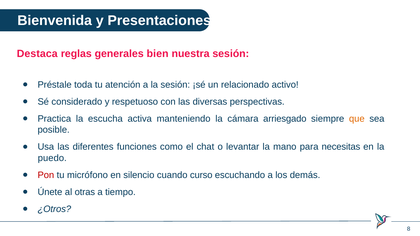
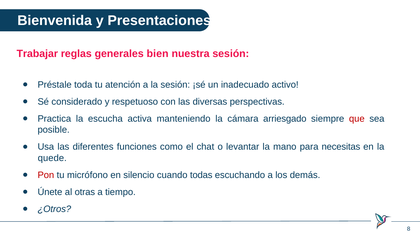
Destaca: Destaca -> Trabajar
relacionado: relacionado -> inadecuado
que colour: orange -> red
puedo: puedo -> quede
curso: curso -> todas
